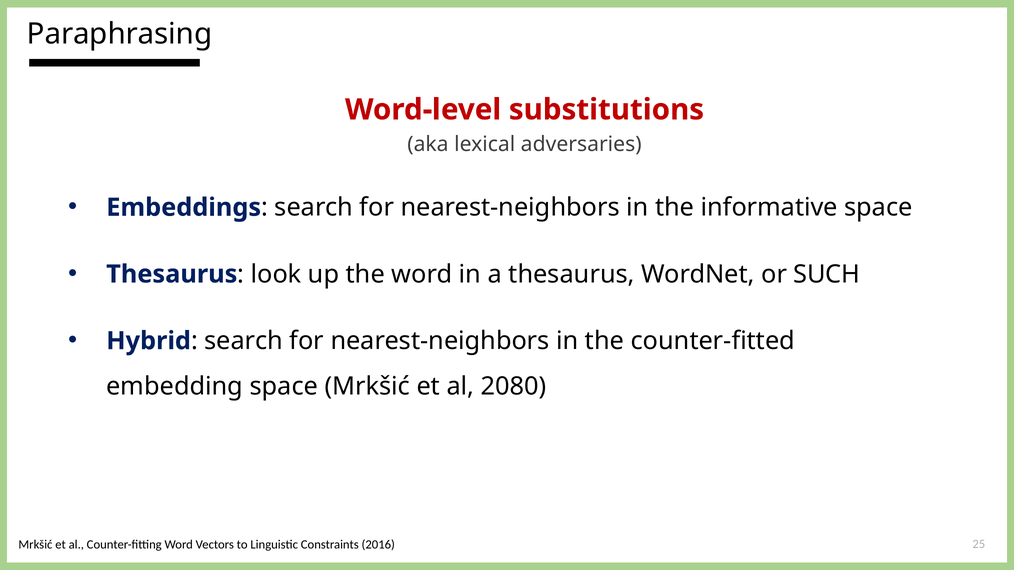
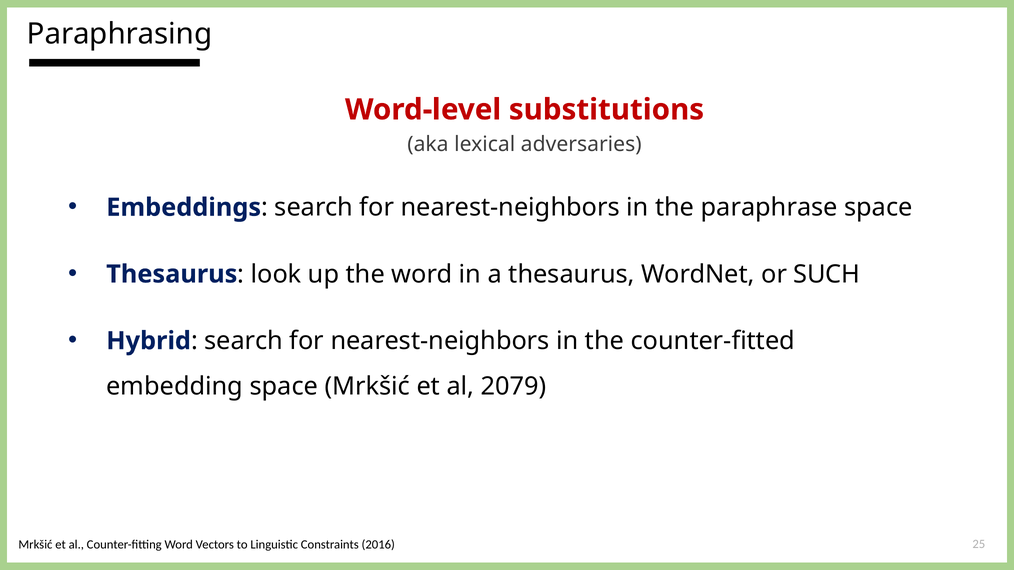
informative: informative -> paraphrase
2080: 2080 -> 2079
